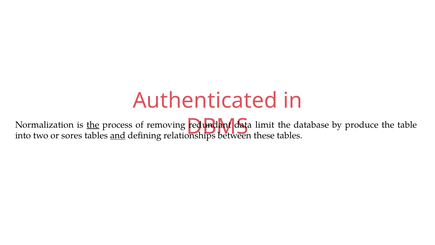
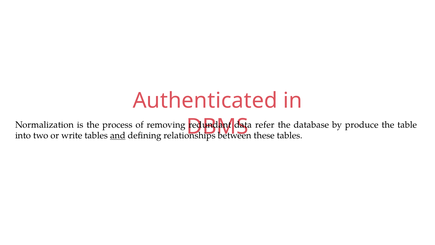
the at (93, 125) underline: present -> none
limit: limit -> refer
sores: sores -> write
